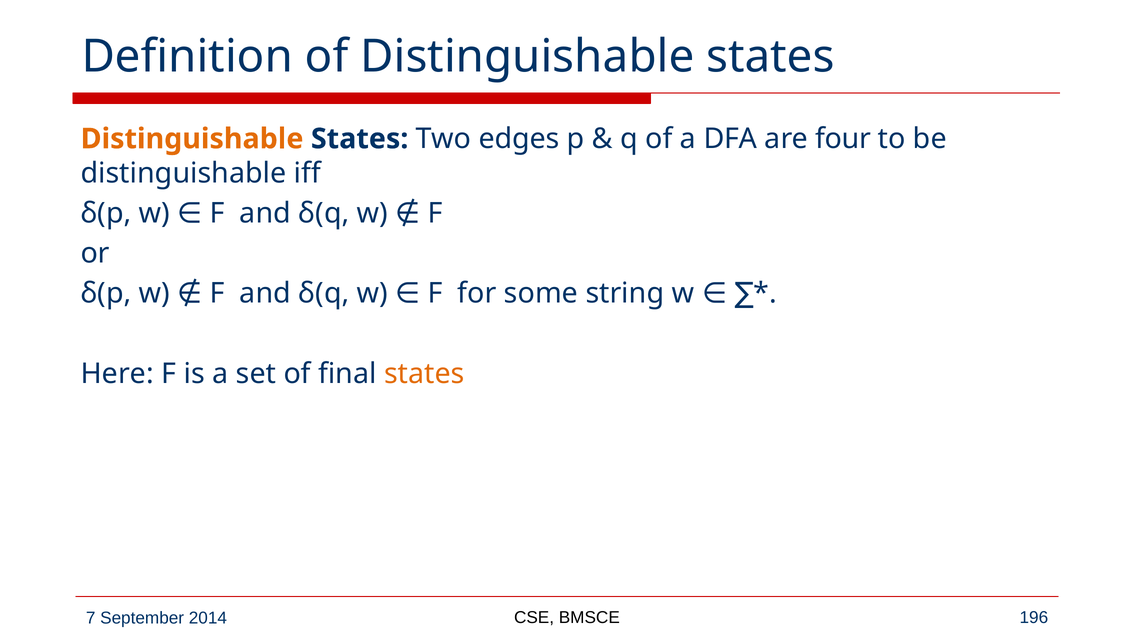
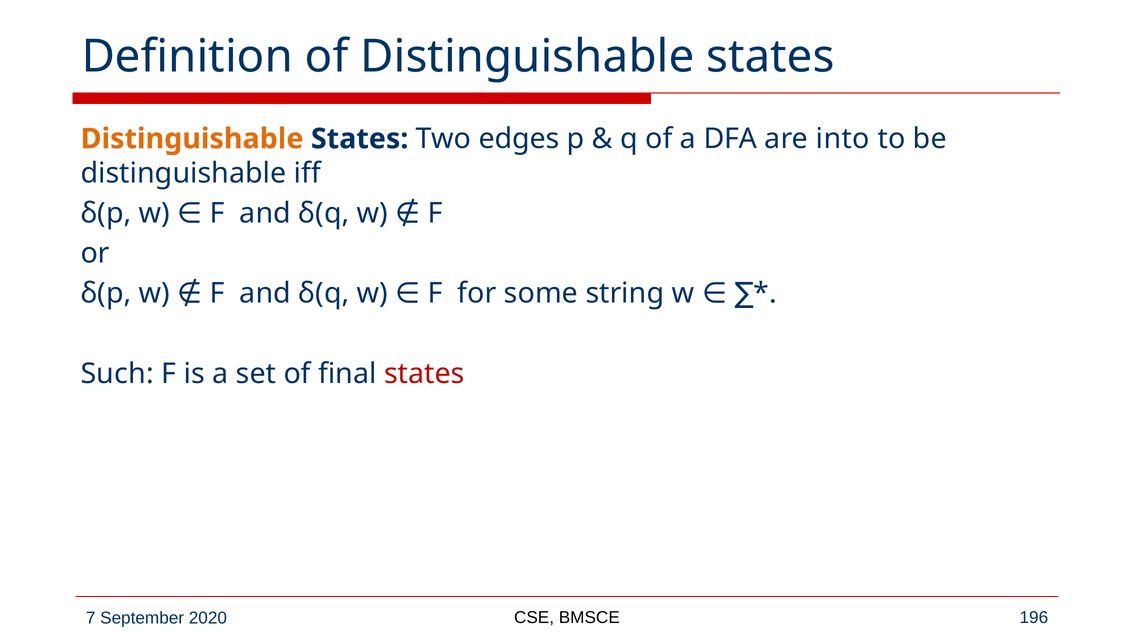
four: four -> into
Here: Here -> Such
states at (424, 374) colour: orange -> red
2014: 2014 -> 2020
